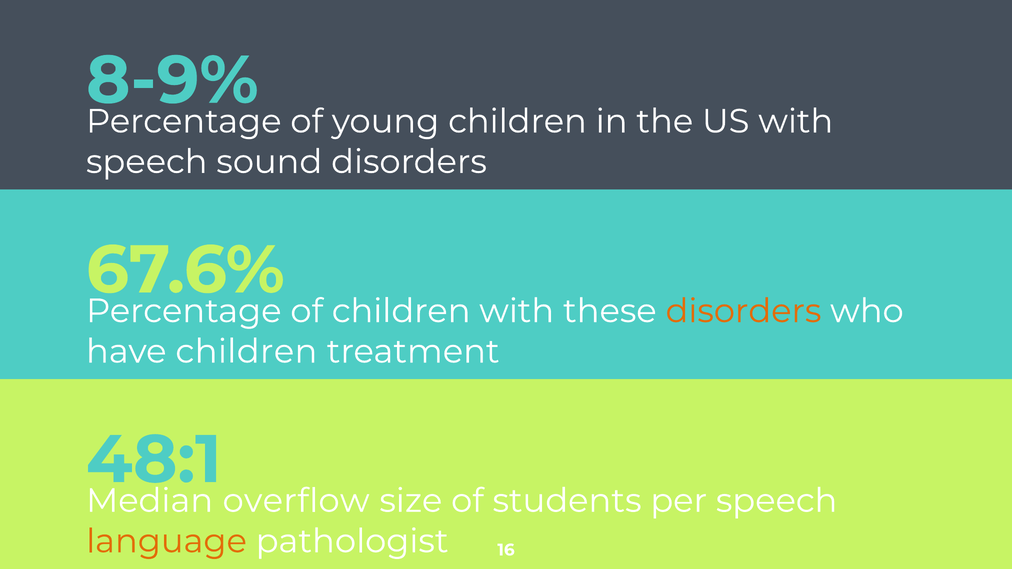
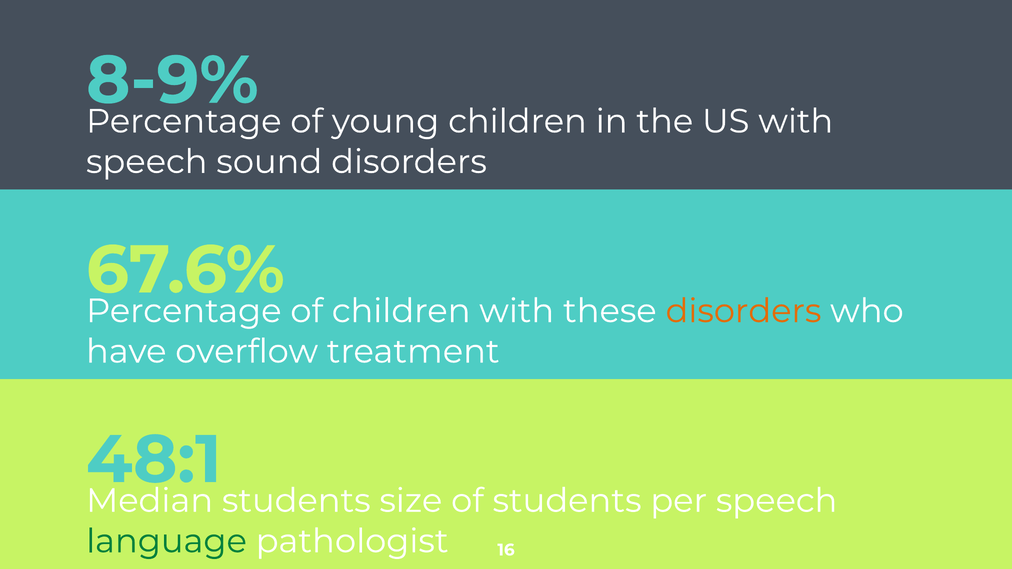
have children: children -> overflow
overflow at (296, 501): overflow -> students
language colour: orange -> green
